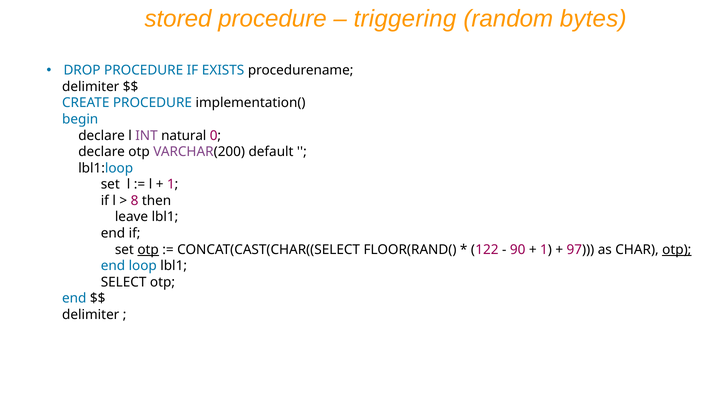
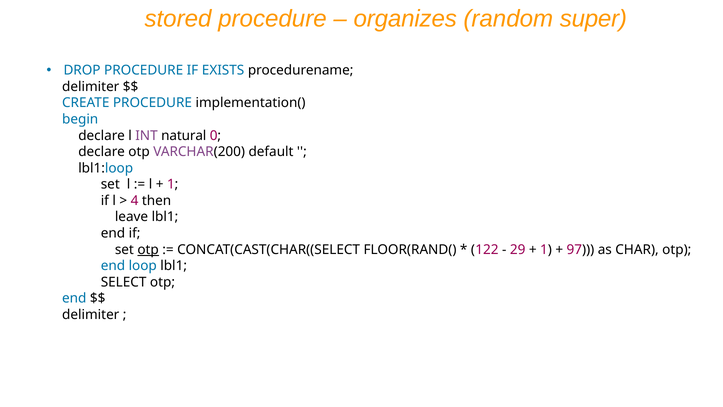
triggering: triggering -> organizes
bytes: bytes -> super
8: 8 -> 4
90: 90 -> 29
otp at (677, 249) underline: present -> none
